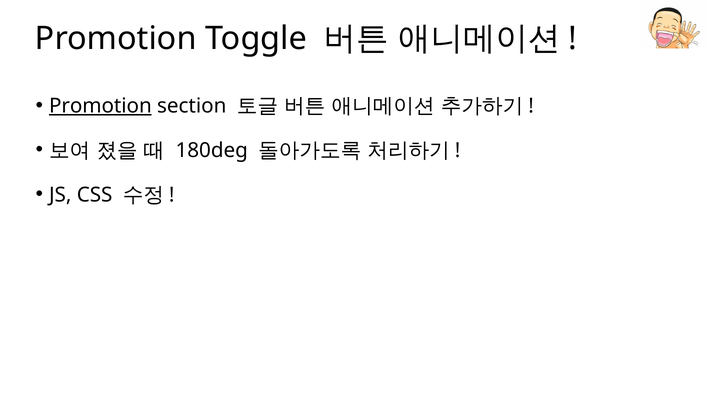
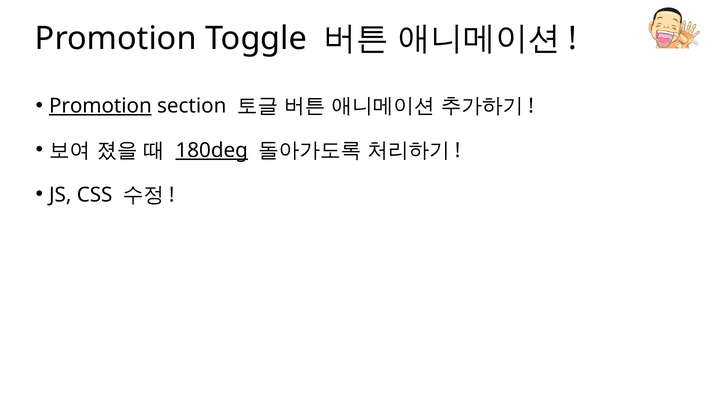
180deg underline: none -> present
